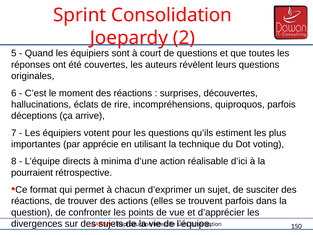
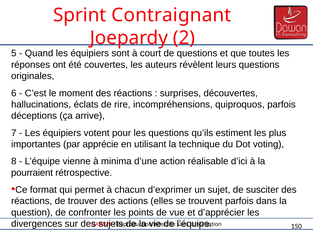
Consolidation: Consolidation -> Contraignant
directs: directs -> vienne
